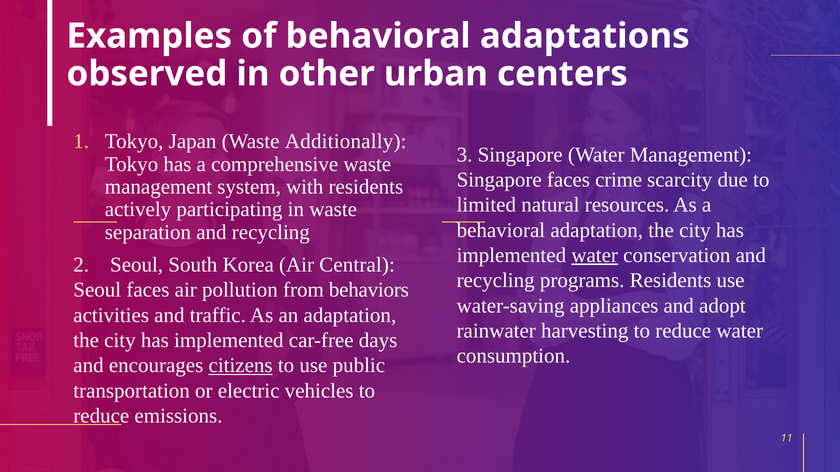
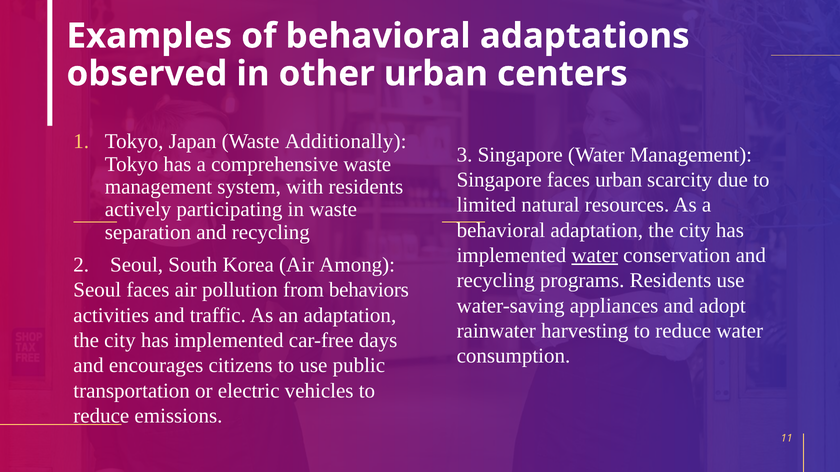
faces crime: crime -> urban
Central: Central -> Among
citizens underline: present -> none
